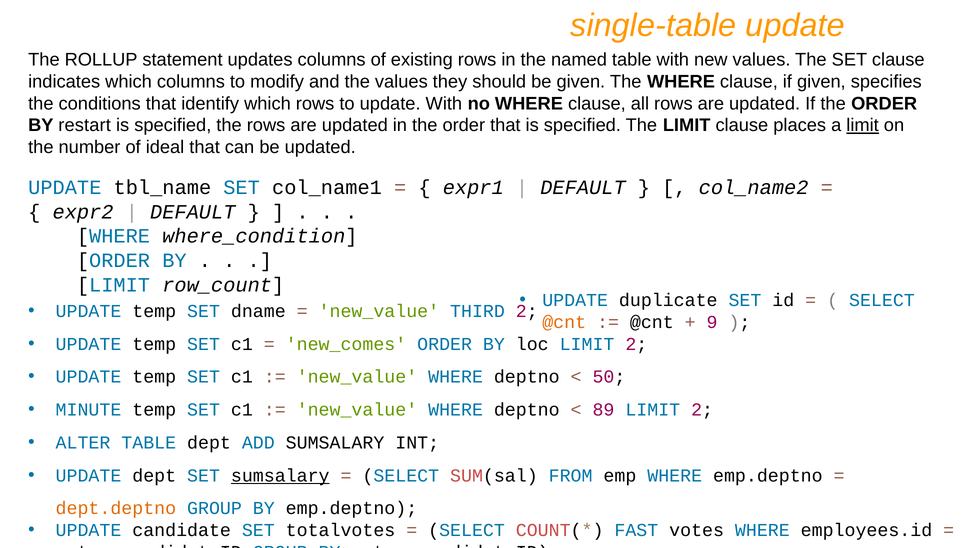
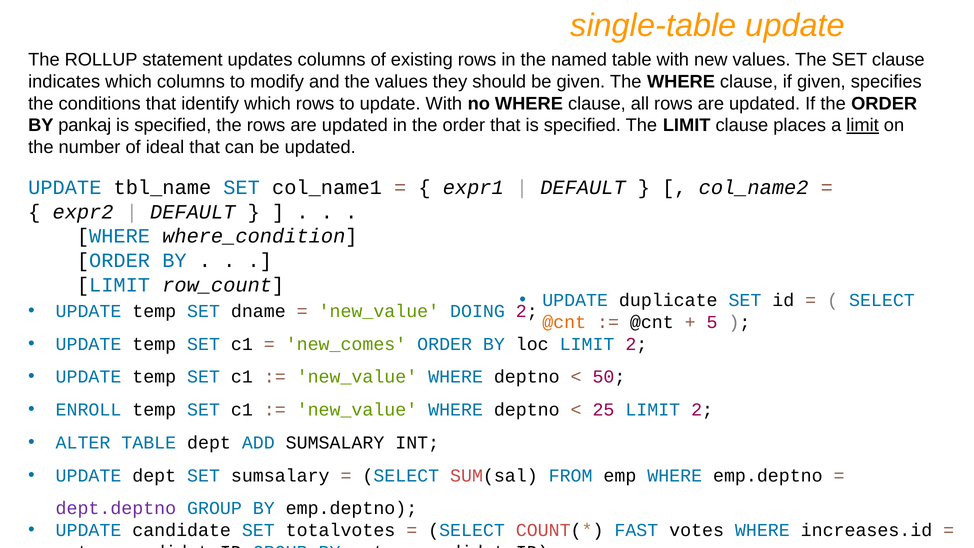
restart: restart -> pankaj
THIRD: THIRD -> DOING
9: 9 -> 5
MINUTE: MINUTE -> ENROLL
89: 89 -> 25
sumsalary at (280, 475) underline: present -> none
dept.deptno colour: orange -> purple
employees.id: employees.id -> increases.id
